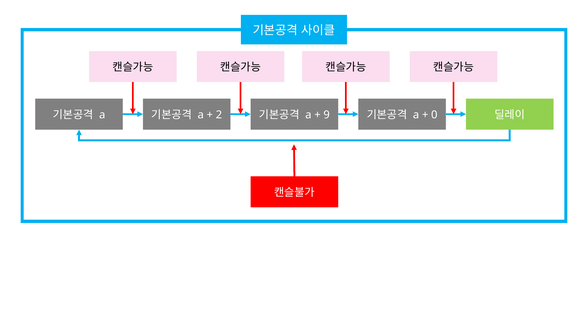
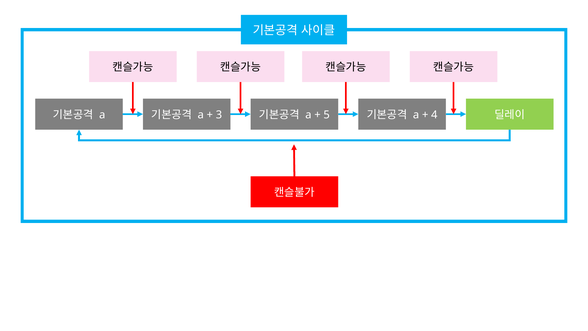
2: 2 -> 3
9: 9 -> 5
0: 0 -> 4
